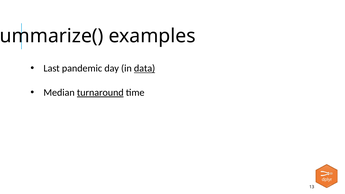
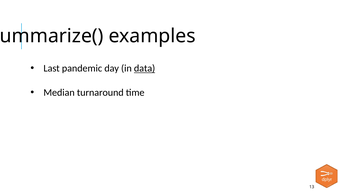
turnaround underline: present -> none
